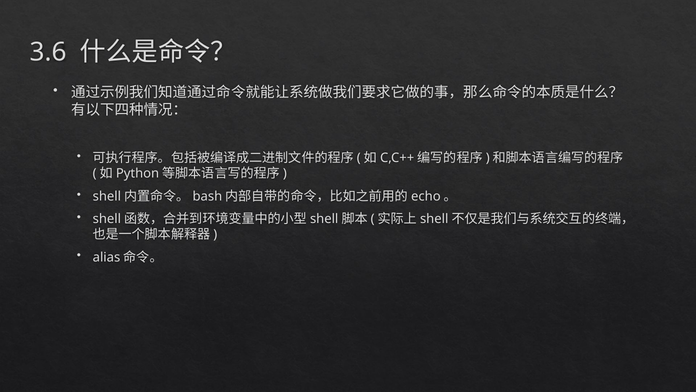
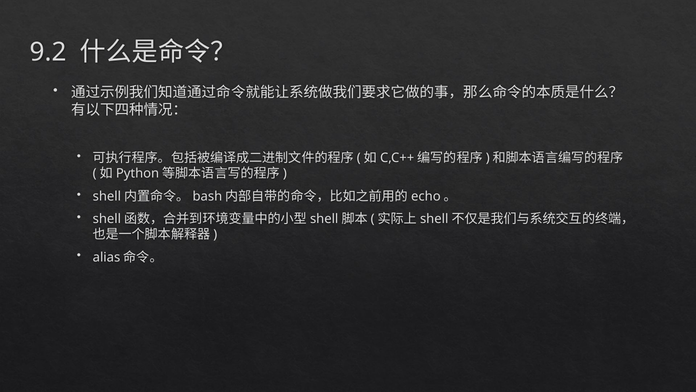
3.6: 3.6 -> 9.2
